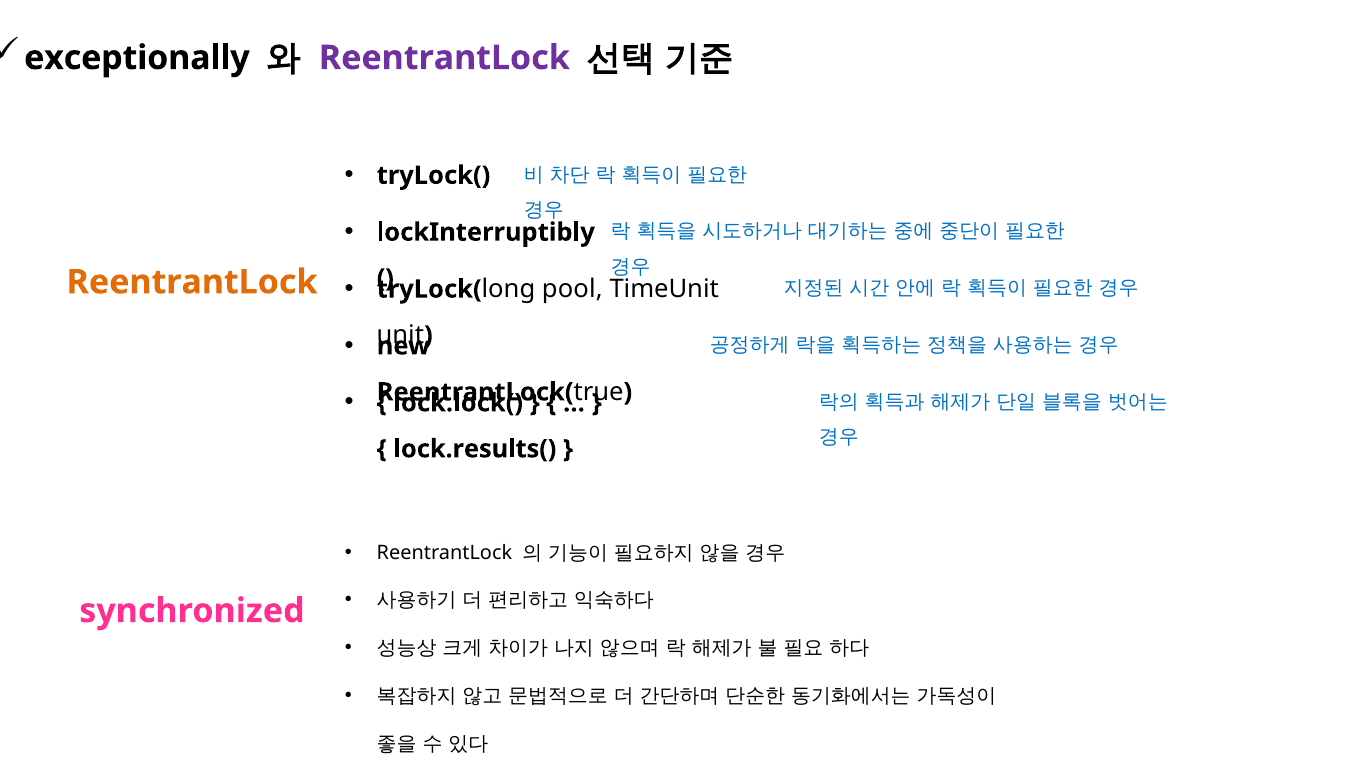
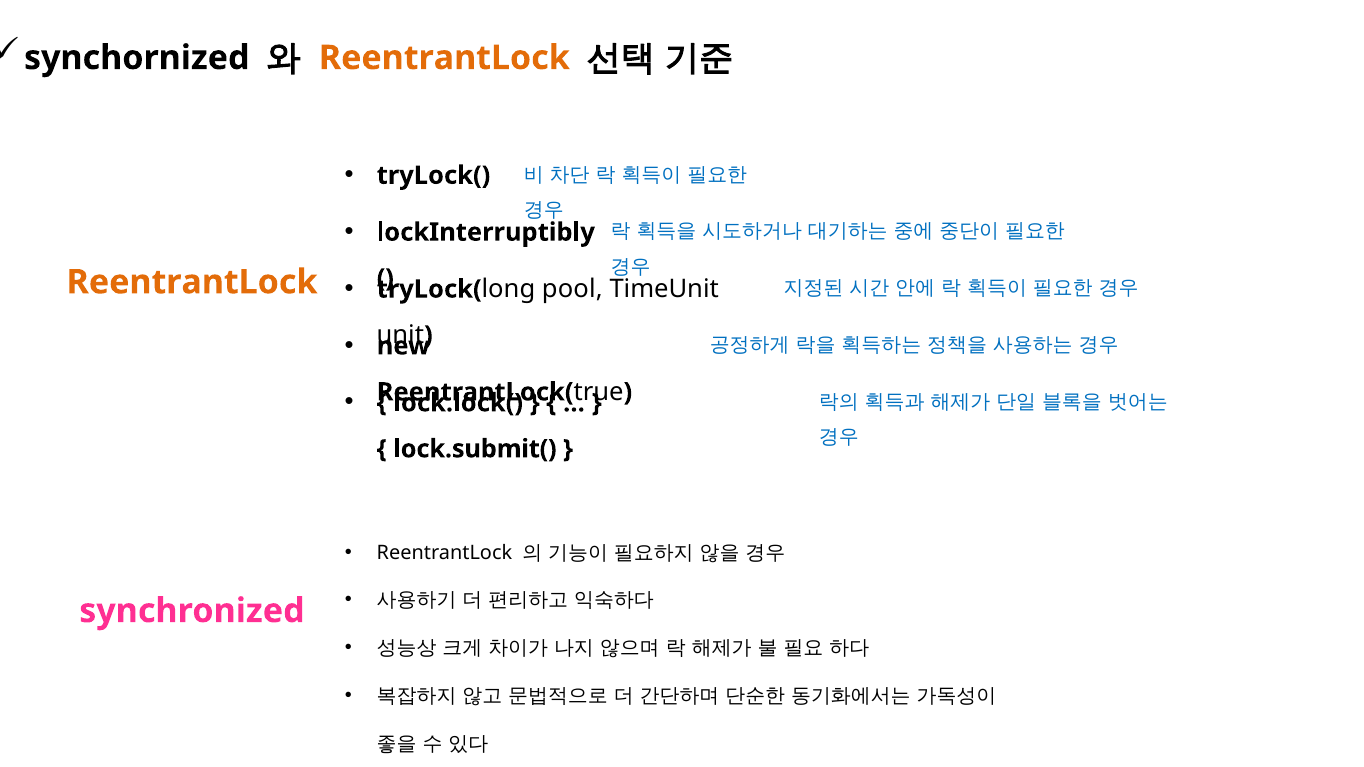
exceptionally: exceptionally -> synchornized
ReentrantLock at (444, 58) colour: purple -> orange
lock.results(: lock.results( -> lock.submit(
